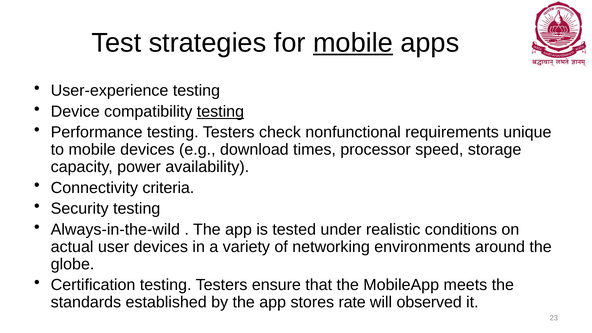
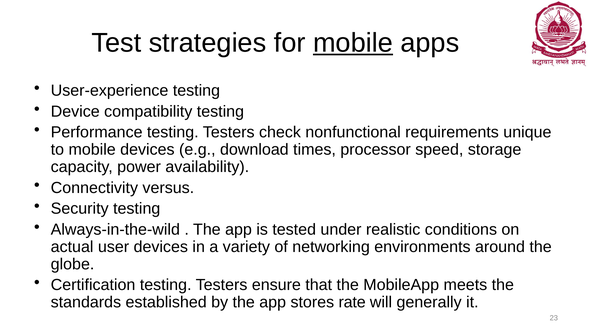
testing at (220, 112) underline: present -> none
criteria: criteria -> versus
observed: observed -> generally
